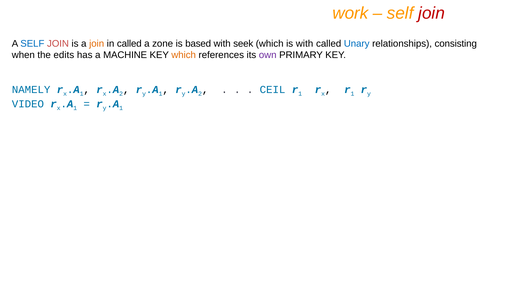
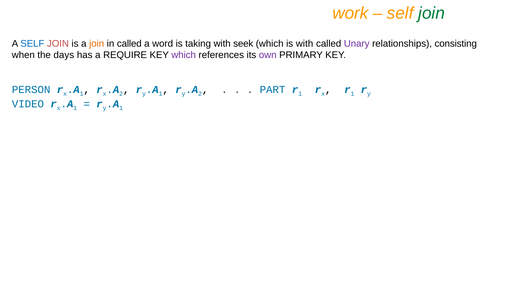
join at (432, 13) colour: red -> green
zone: zone -> word
based: based -> taking
Unary colour: blue -> purple
edits: edits -> days
MACHINE: MACHINE -> REQUIRE
which at (184, 55) colour: orange -> purple
NAMELY: NAMELY -> PERSON
CEIL: CEIL -> PART
